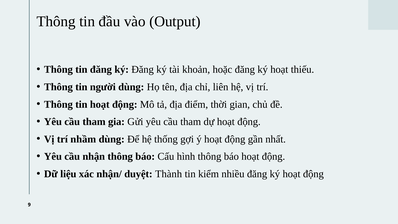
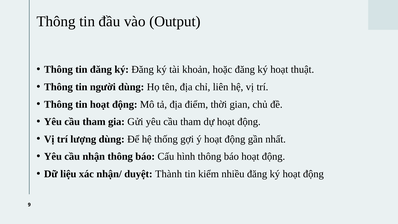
thiếu: thiếu -> thuật
nhầm: nhầm -> lượng
